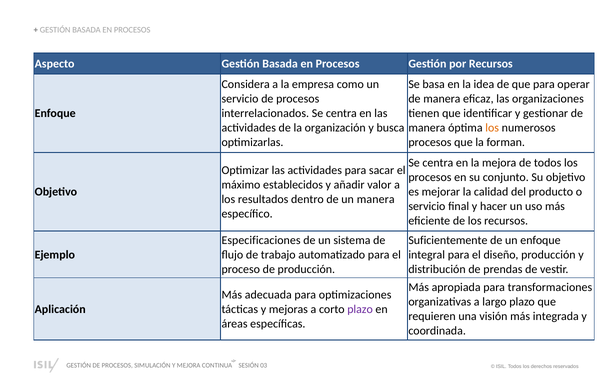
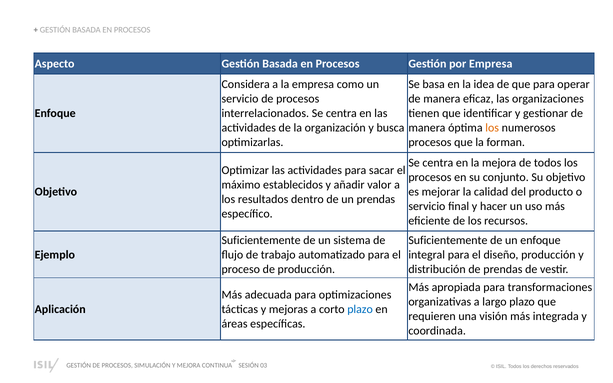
por Recursos: Recursos -> Empresa
un manera: manera -> prendas
Especificaciones at (261, 240): Especificaciones -> Suficientemente
plazo at (360, 309) colour: purple -> blue
